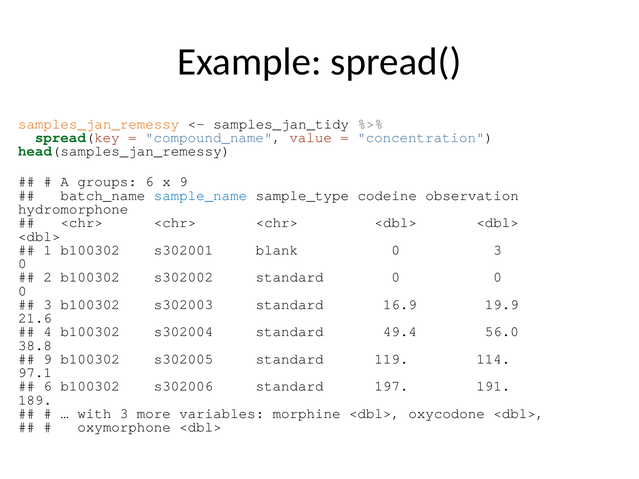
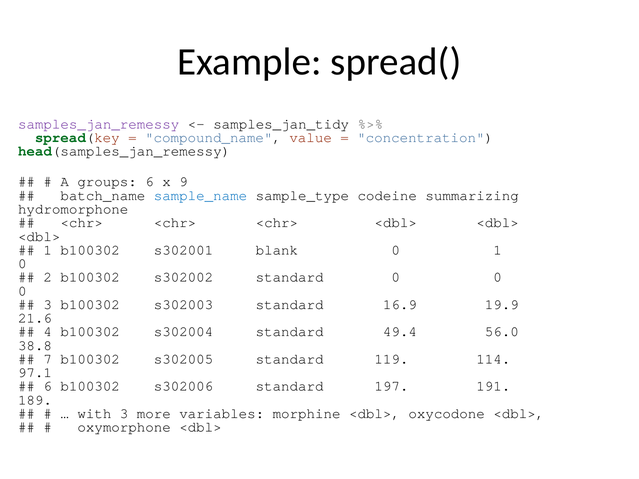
samples_jan_remessy colour: orange -> purple
observation: observation -> summarizing
0 3: 3 -> 1
9 at (48, 359): 9 -> 7
